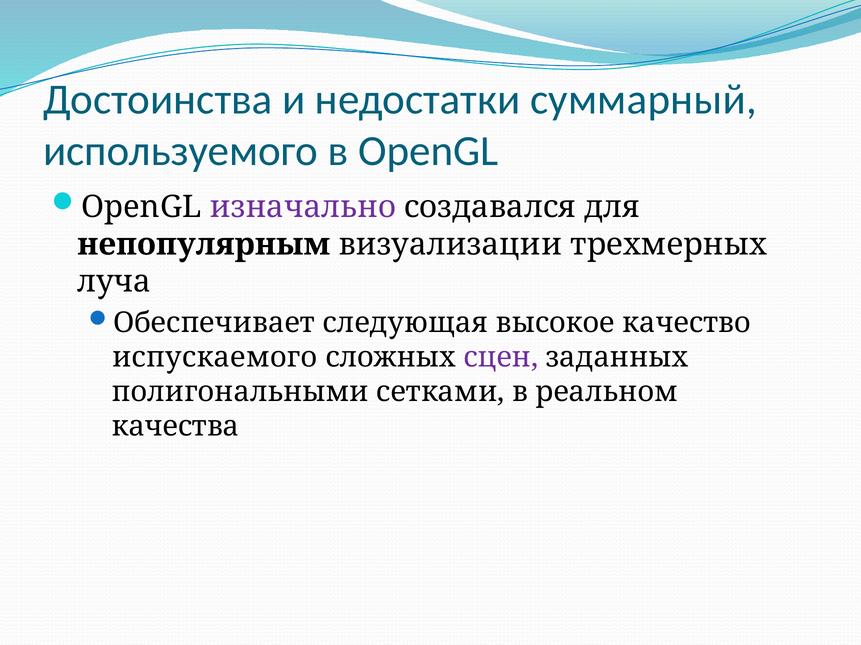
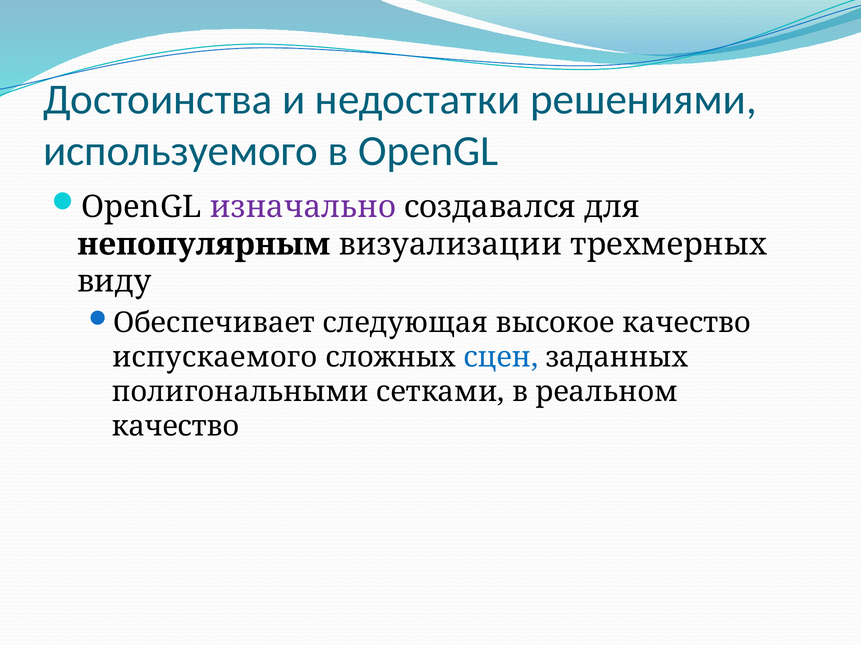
суммарный: суммарный -> решениями
луча: луча -> виду
сцен colour: purple -> blue
качества at (175, 427): качества -> качество
